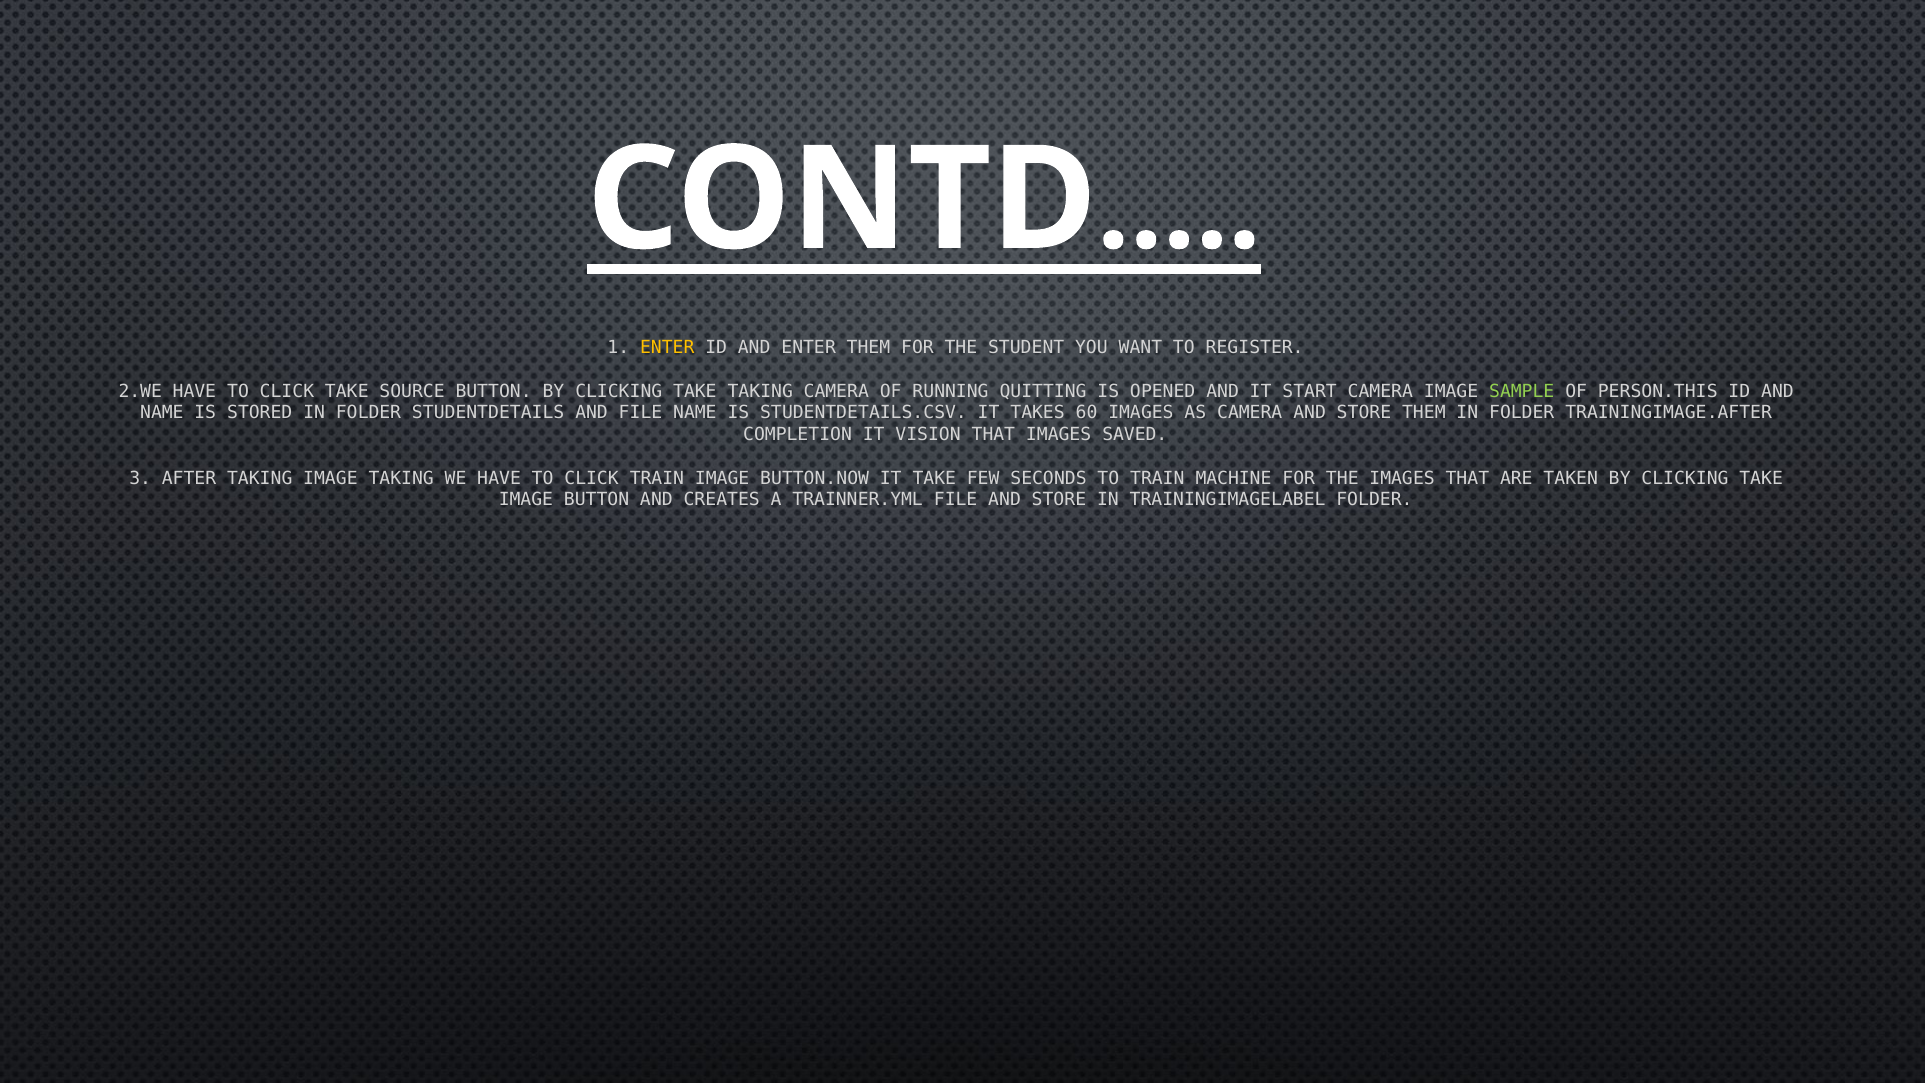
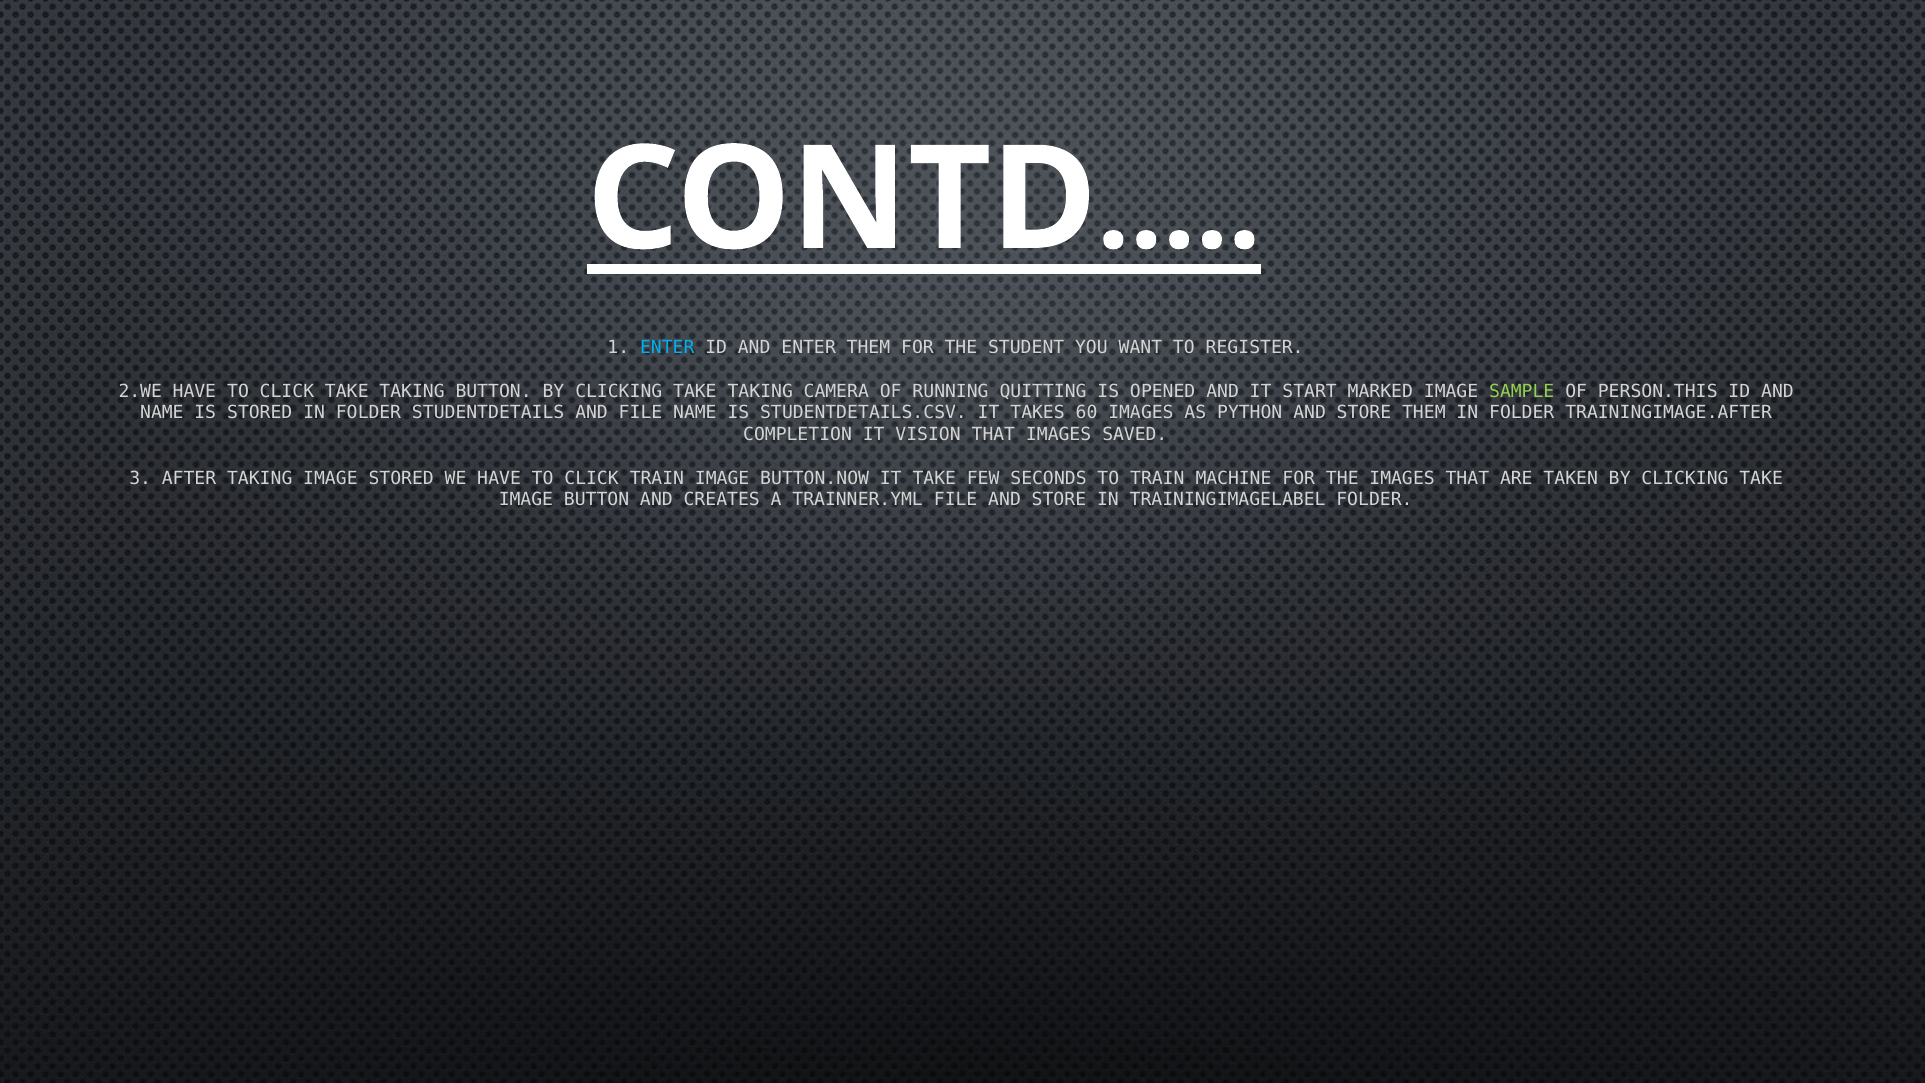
ENTER at (667, 348) colour: yellow -> light blue
CLICK TAKE SOURCE: SOURCE -> TAKING
START CAMERA: CAMERA -> MARKED
AS CAMERA: CAMERA -> PYTHON
IMAGE TAKING: TAKING -> STORED
